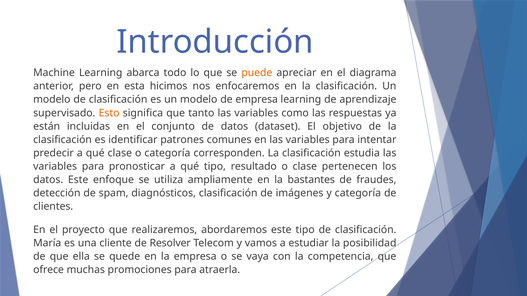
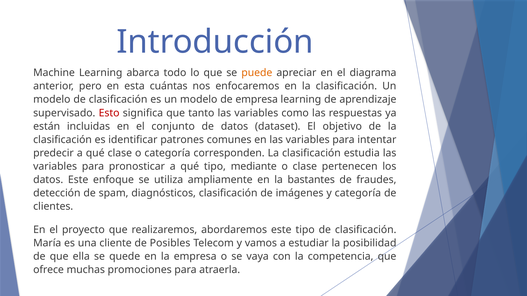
hicimos: hicimos -> cuántas
Esto colour: orange -> red
resultado: resultado -> mediante
Resolver: Resolver -> Posibles
